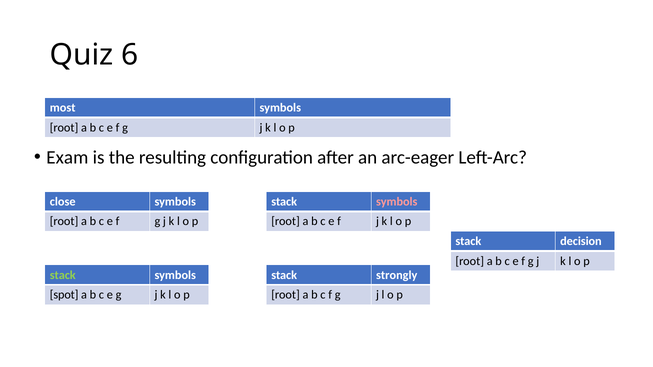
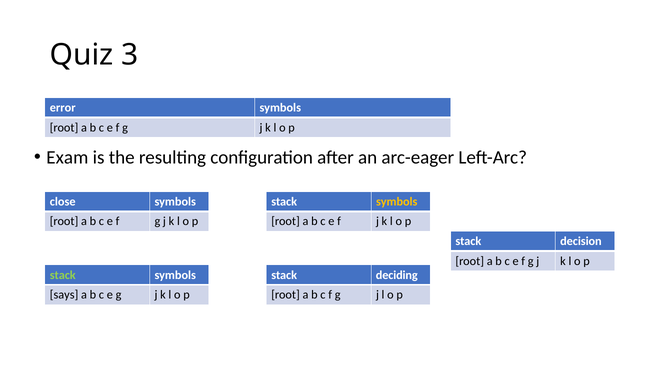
6: 6 -> 3
most: most -> error
symbols at (397, 202) colour: pink -> yellow
strongly: strongly -> deciding
spot: spot -> says
